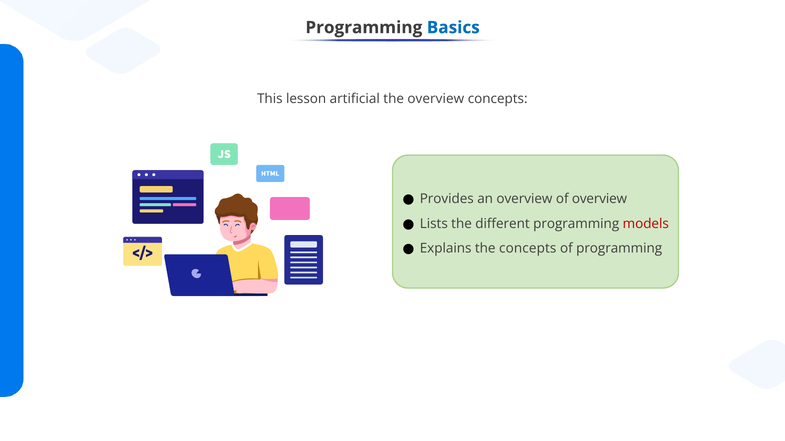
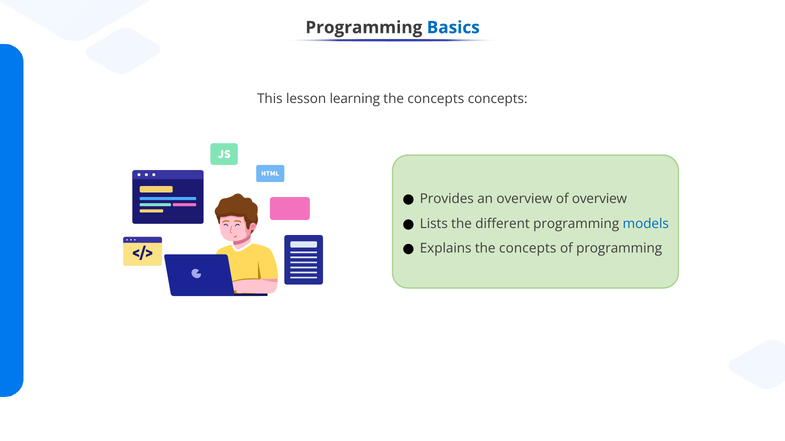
artificial: artificial -> learning
overview at (436, 99): overview -> concepts
models colour: red -> blue
